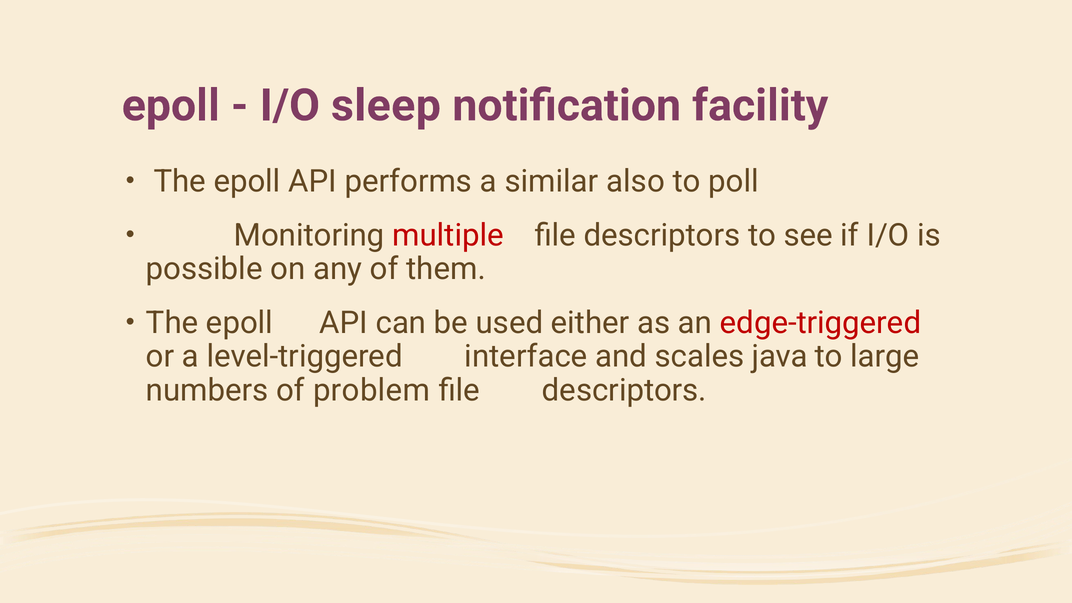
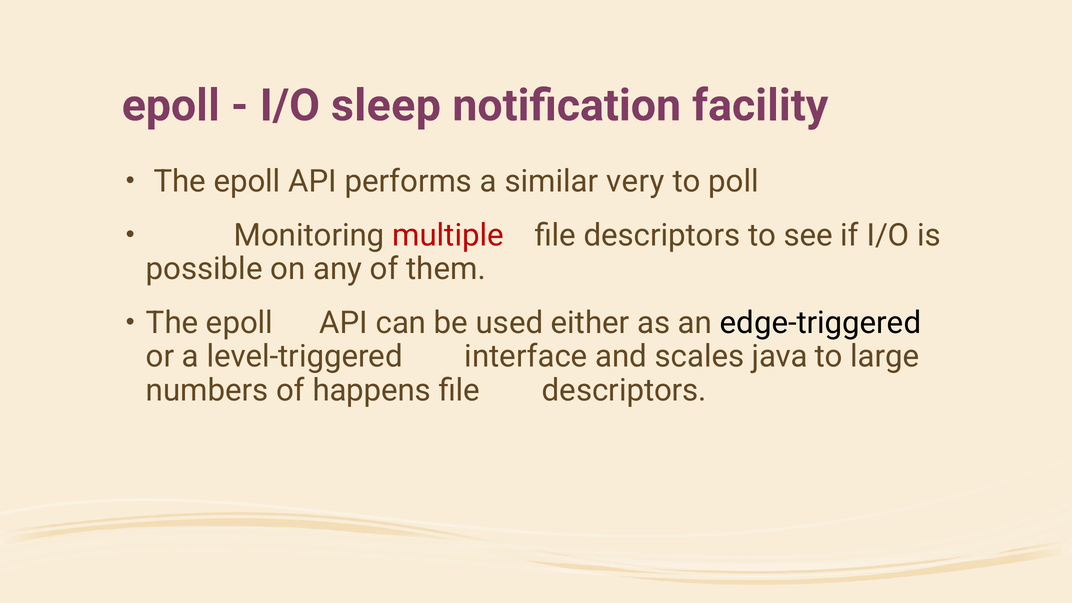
also: also -> very
edge-triggered colour: red -> black
problem: problem -> happens
